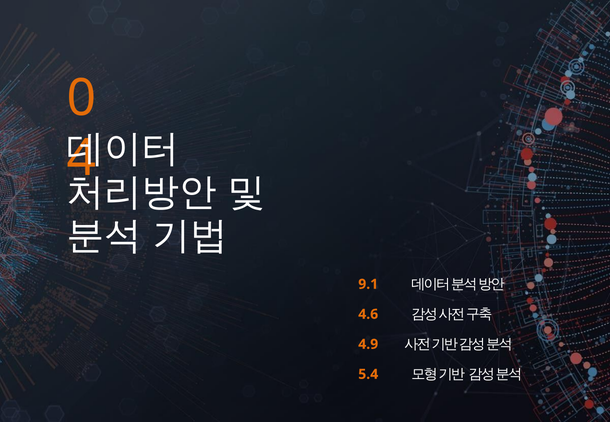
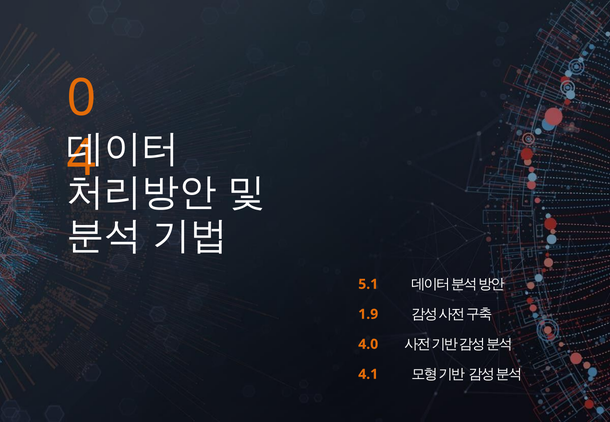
9.1: 9.1 -> 5.1
4.6: 4.6 -> 1.9
4.9: 4.9 -> 4.0
5.4: 5.4 -> 4.1
